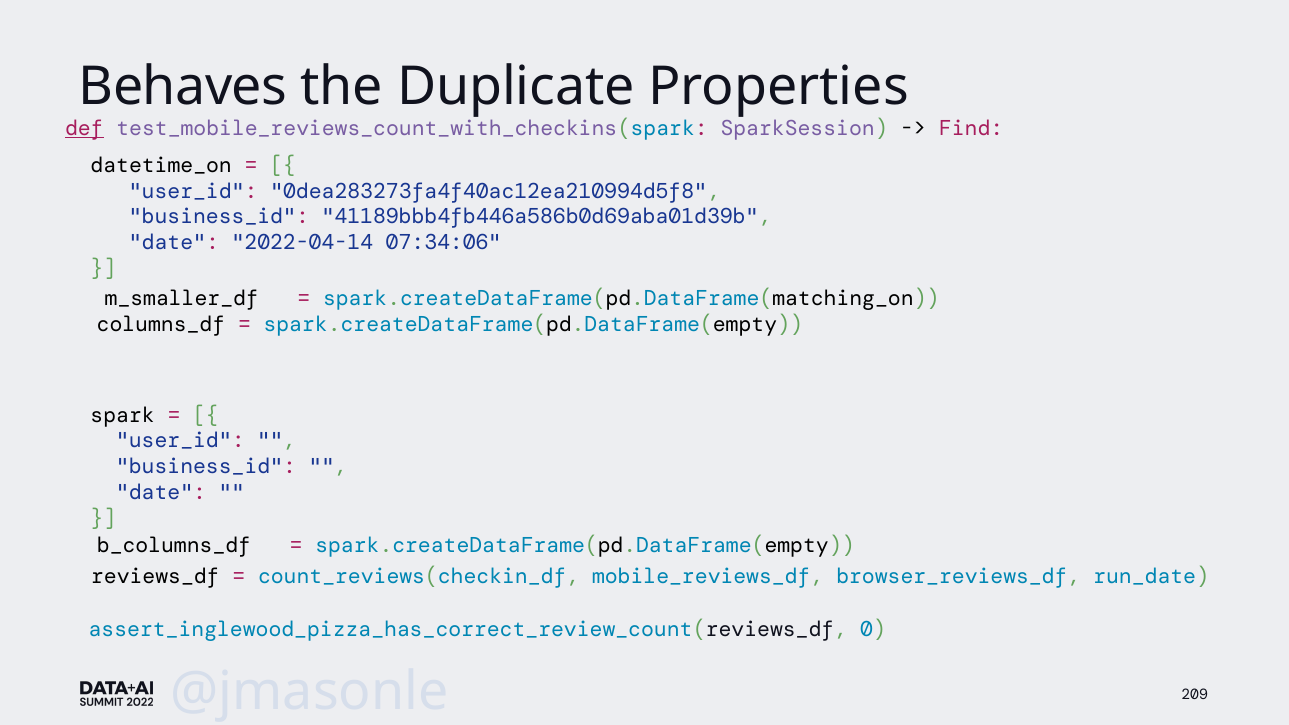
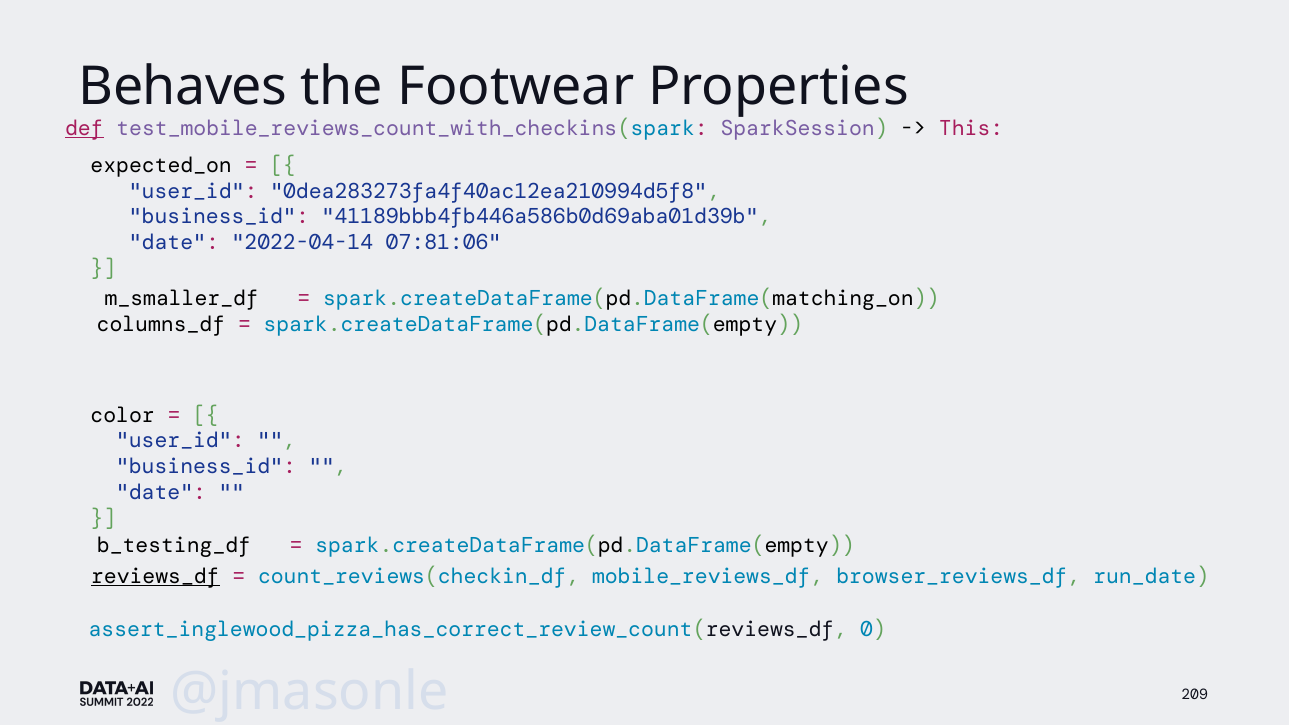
Duplicate: Duplicate -> Footwear
Find: Find -> This
datetime_on: datetime_on -> expected_on
07:34:06: 07:34:06 -> 07:81:06
spark: spark -> color
b_columns_df: b_columns_df -> b_testing_df
reviews_df underline: none -> present
